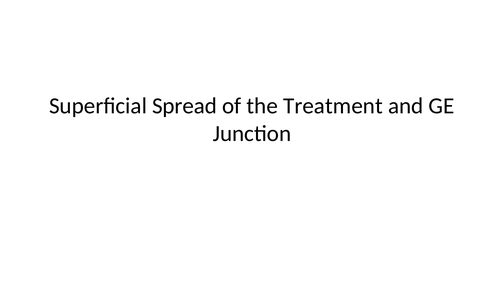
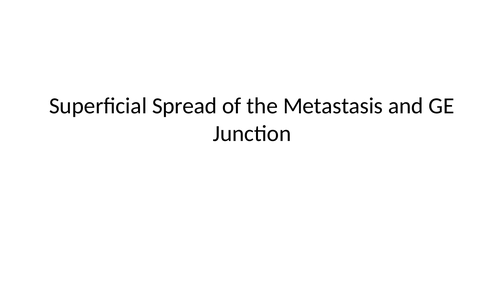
Treatment: Treatment -> Metastasis
